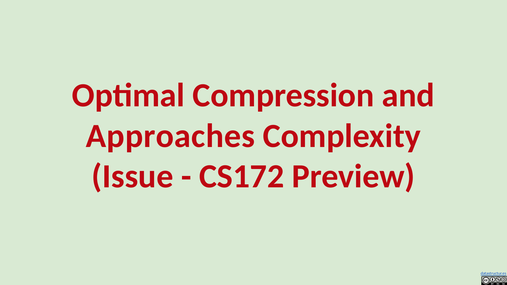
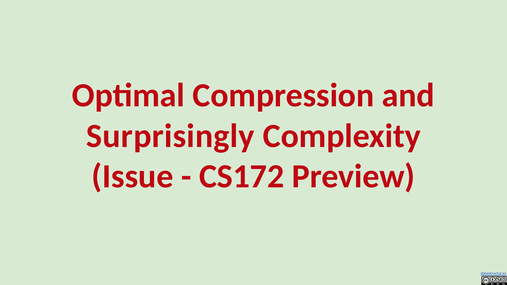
Approaches: Approaches -> Surprisingly
